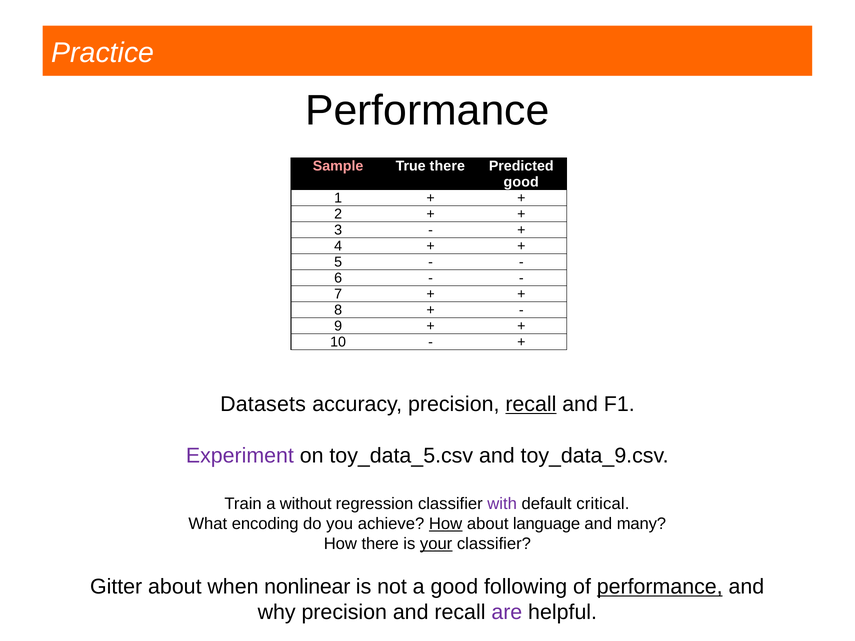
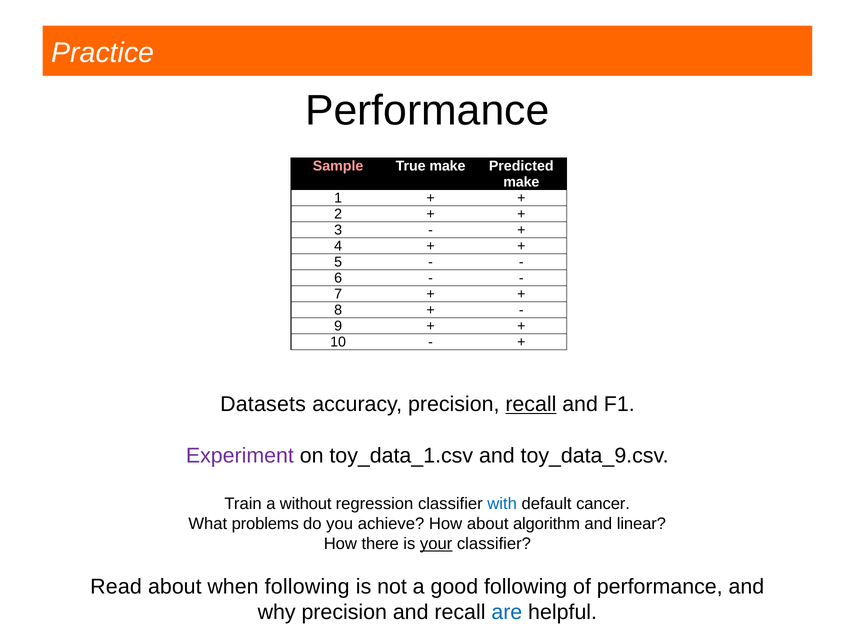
True there: there -> make
good at (521, 182): good -> make
toy_data_5.csv: toy_data_5.csv -> toy_data_1.csv
with colour: purple -> blue
critical: critical -> cancer
encoding: encoding -> problems
How at (446, 524) underline: present -> none
language: language -> algorithm
many: many -> linear
Gitter: Gitter -> Read
when nonlinear: nonlinear -> following
performance at (660, 587) underline: present -> none
are colour: purple -> blue
